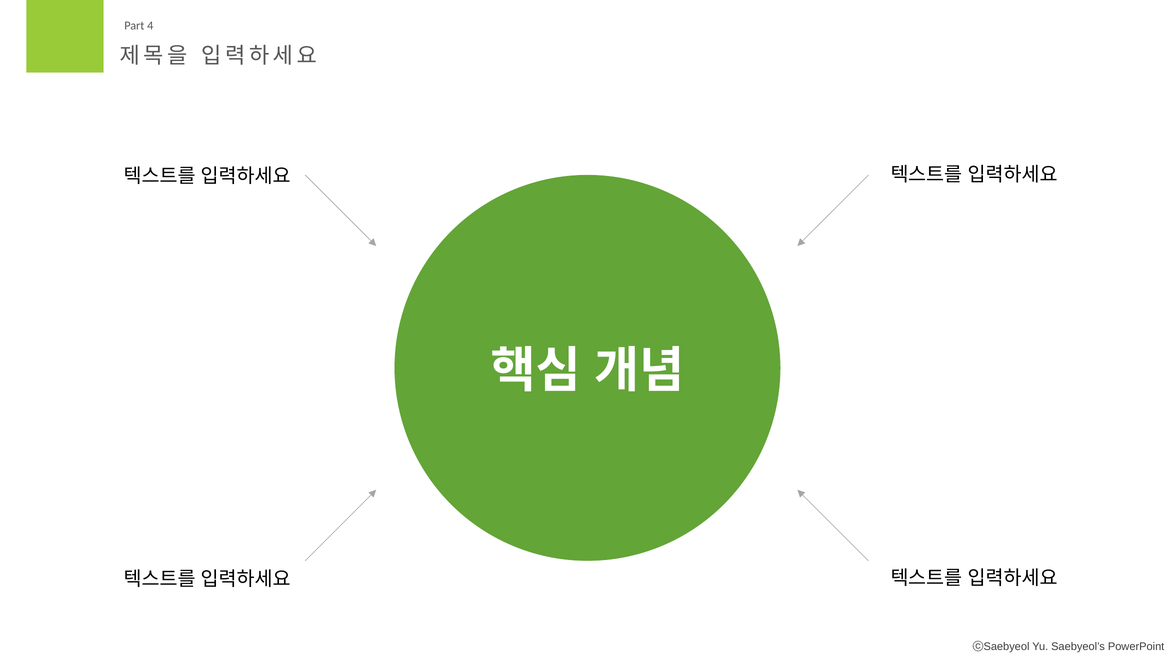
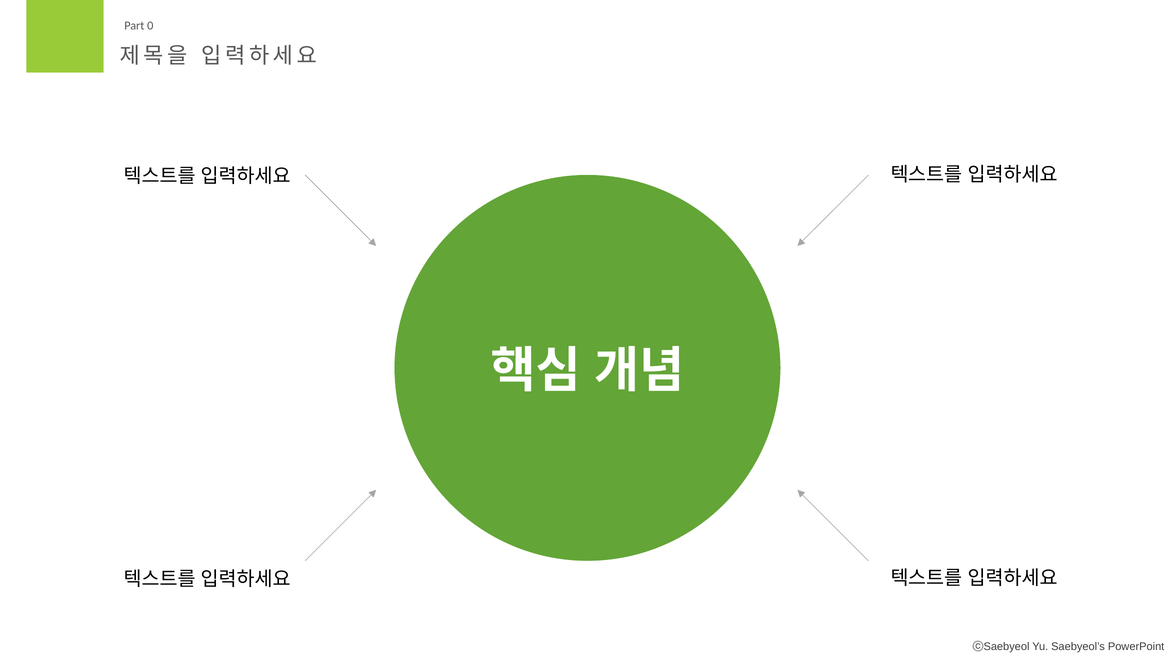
4: 4 -> 0
